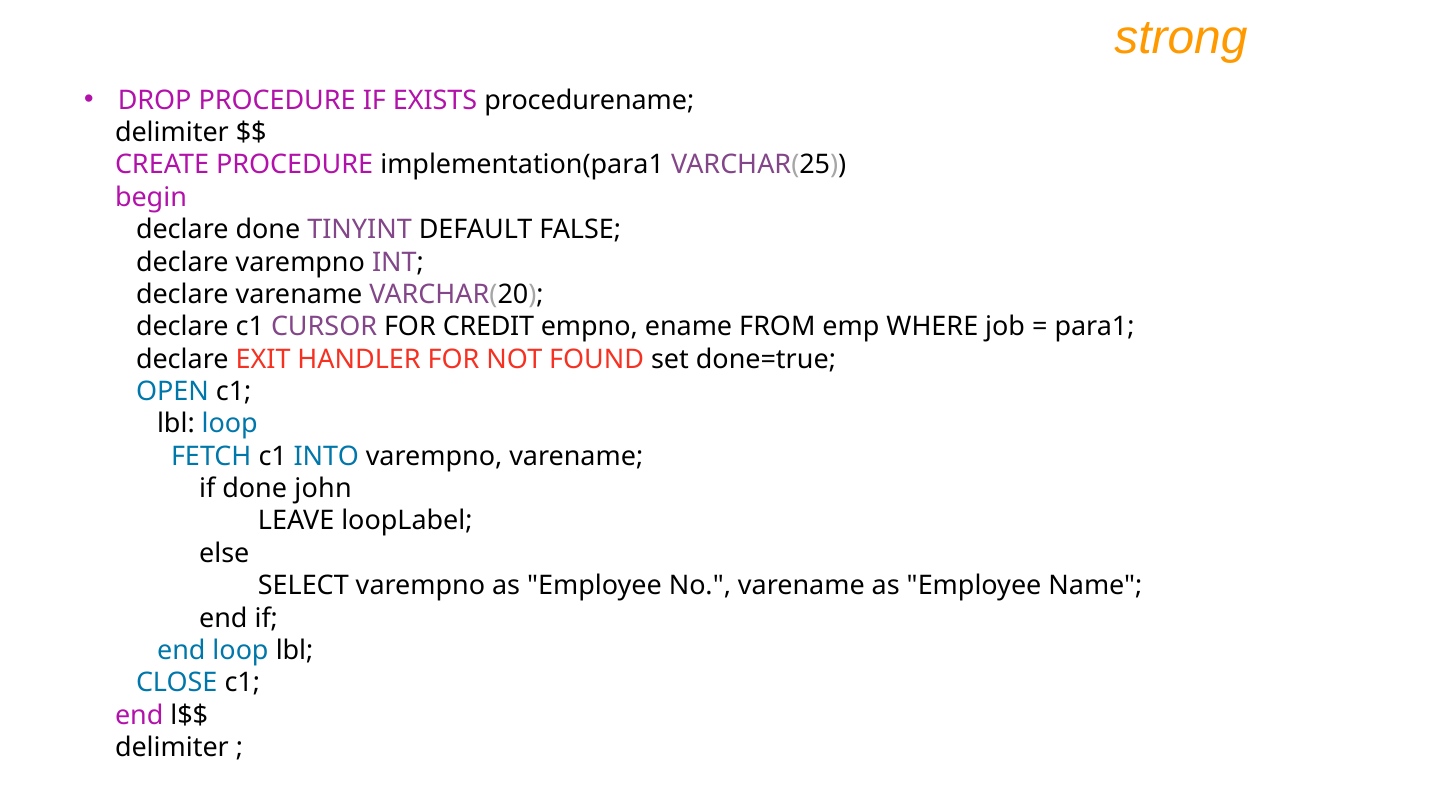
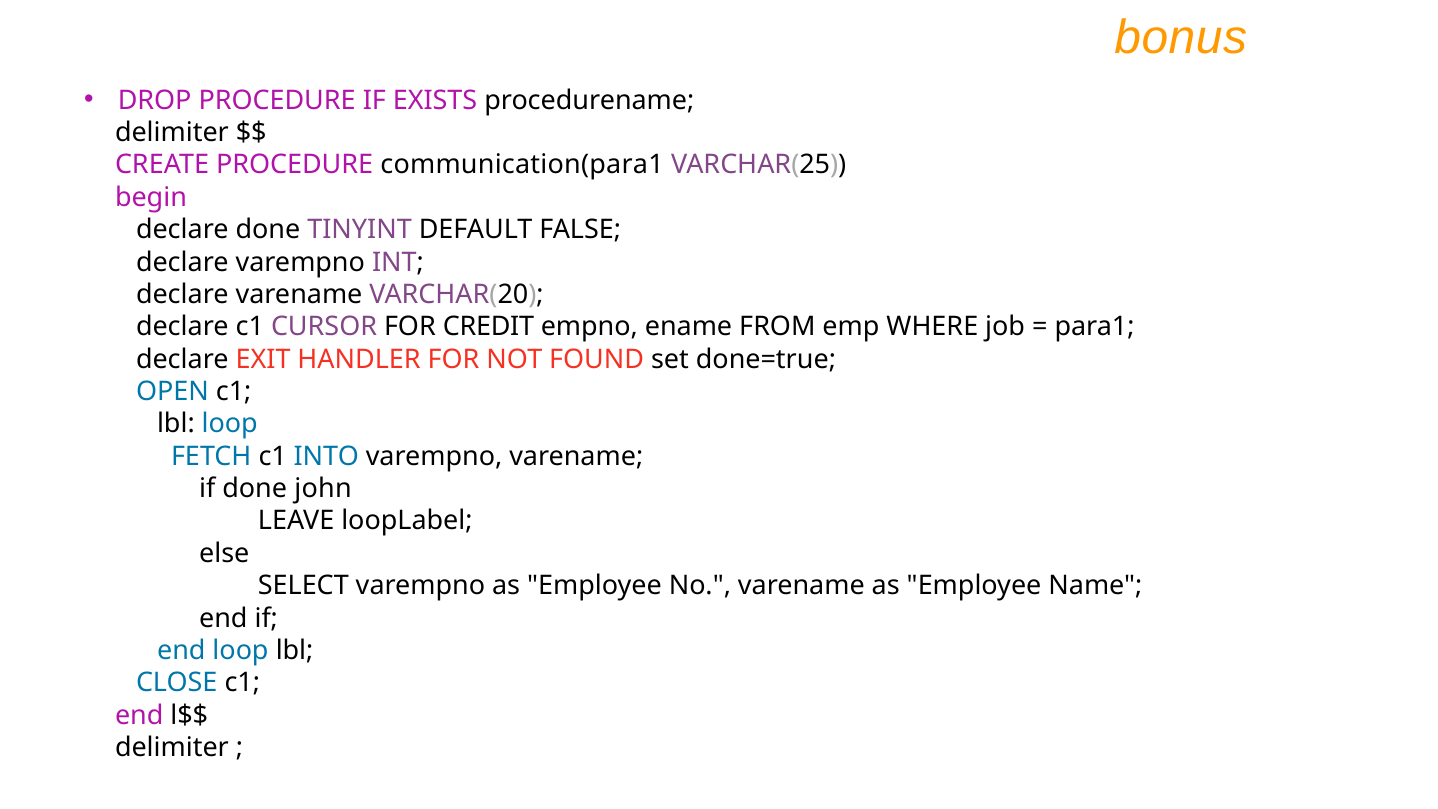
strong: strong -> bonus
implementation(para1: implementation(para1 -> communication(para1
